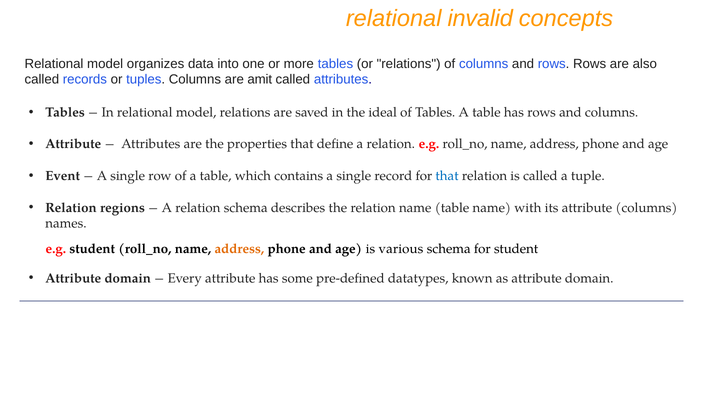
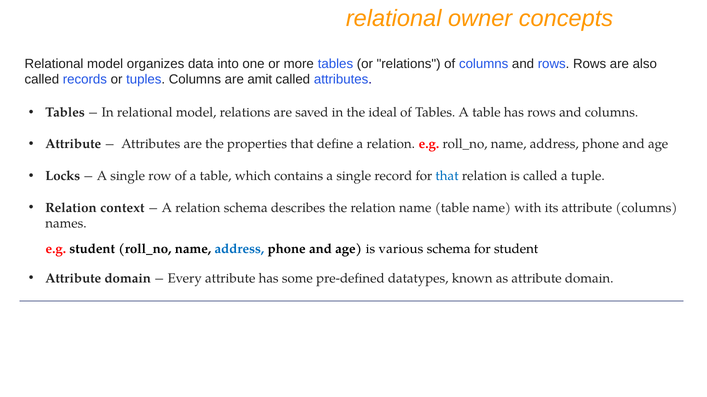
invalid: invalid -> owner
Event: Event -> Locks
regions: regions -> context
address at (239, 249) colour: orange -> blue
